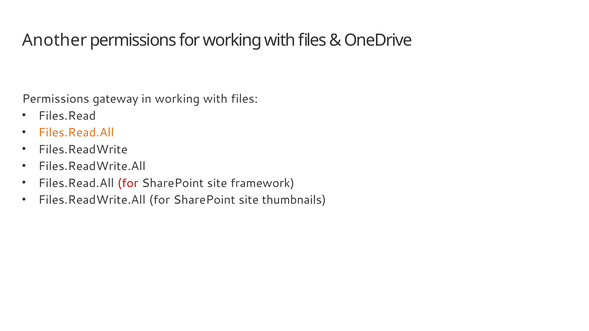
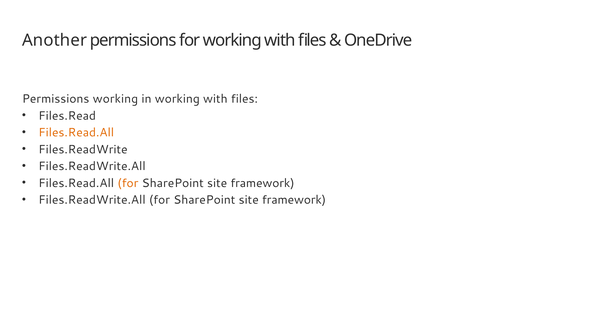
Permissions gateway: gateway -> working
for at (128, 183) colour: red -> orange
thumbnails at (294, 200): thumbnails -> framework
